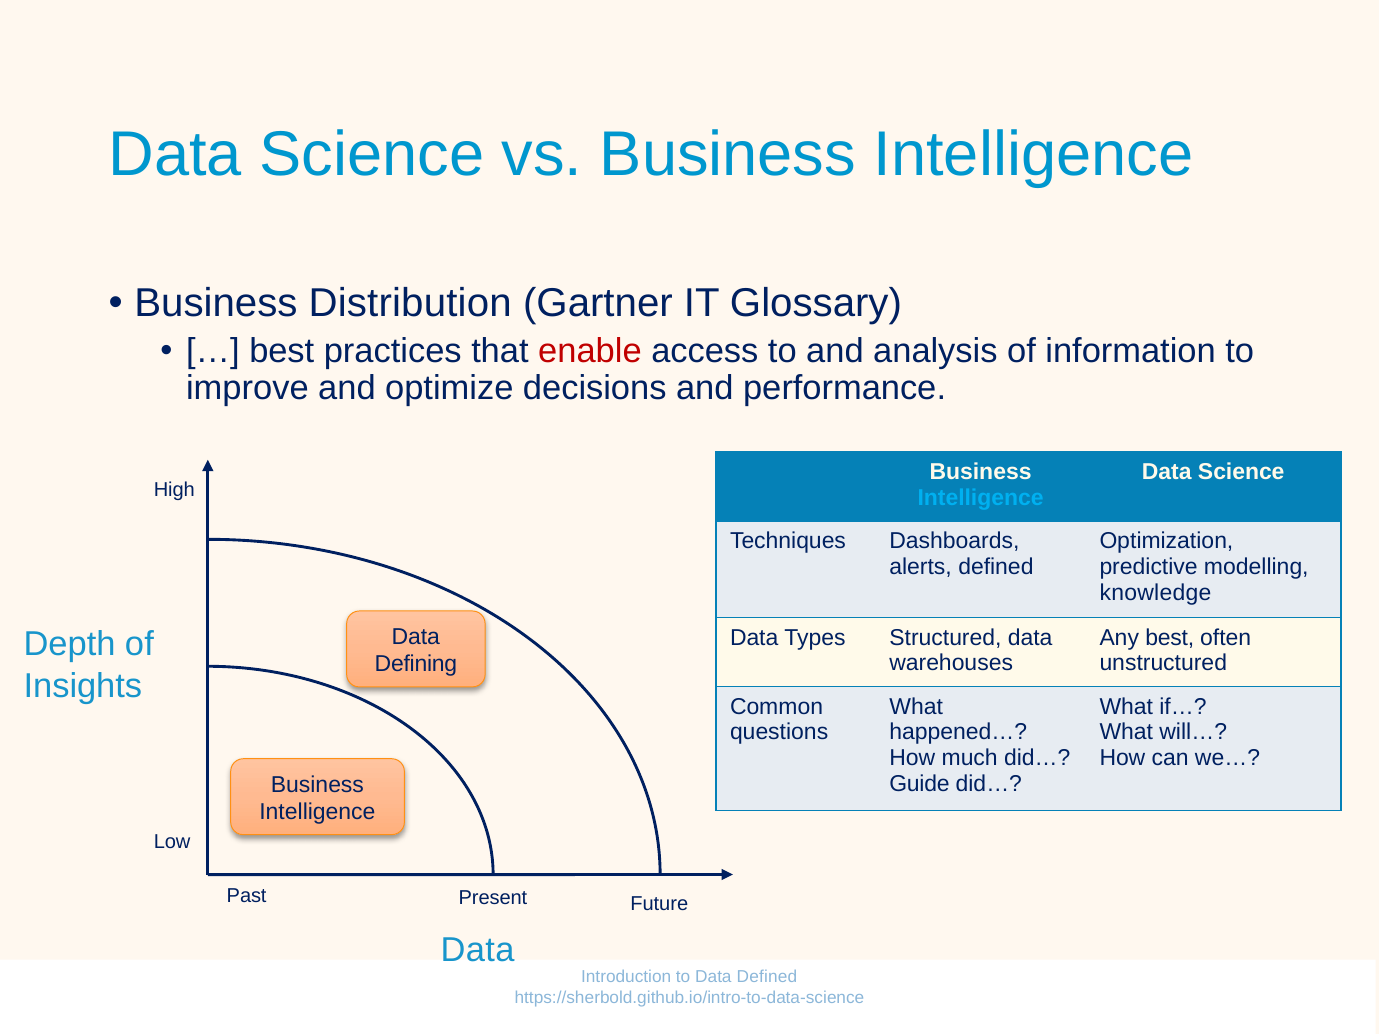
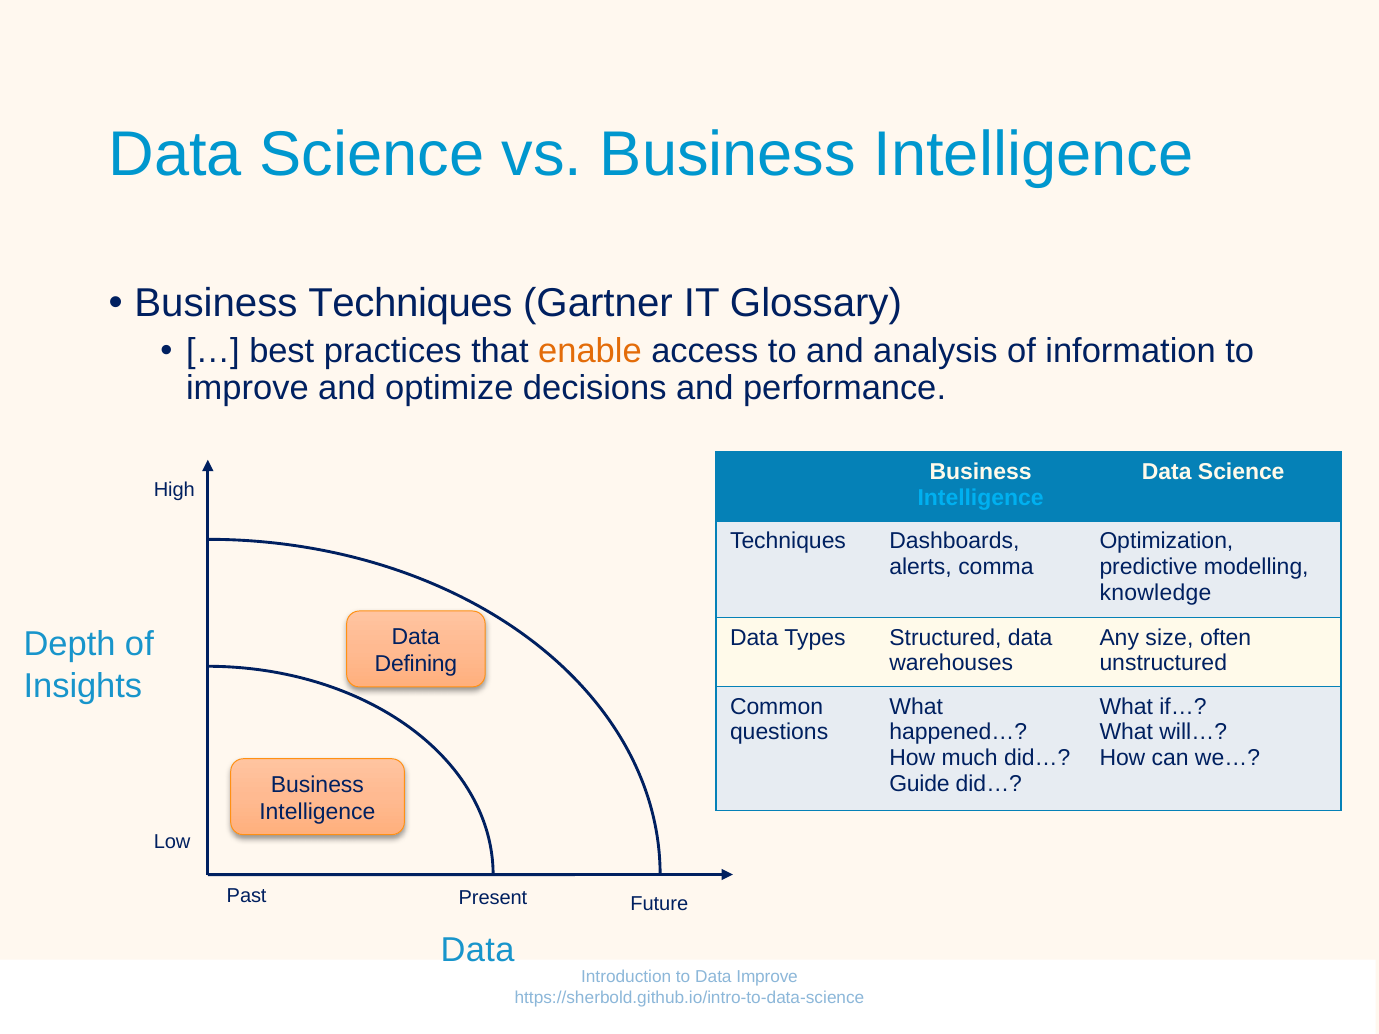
Business Distribution: Distribution -> Techniques
enable colour: red -> orange
alerts defined: defined -> comma
Any best: best -> size
Data Defined: Defined -> Improve
